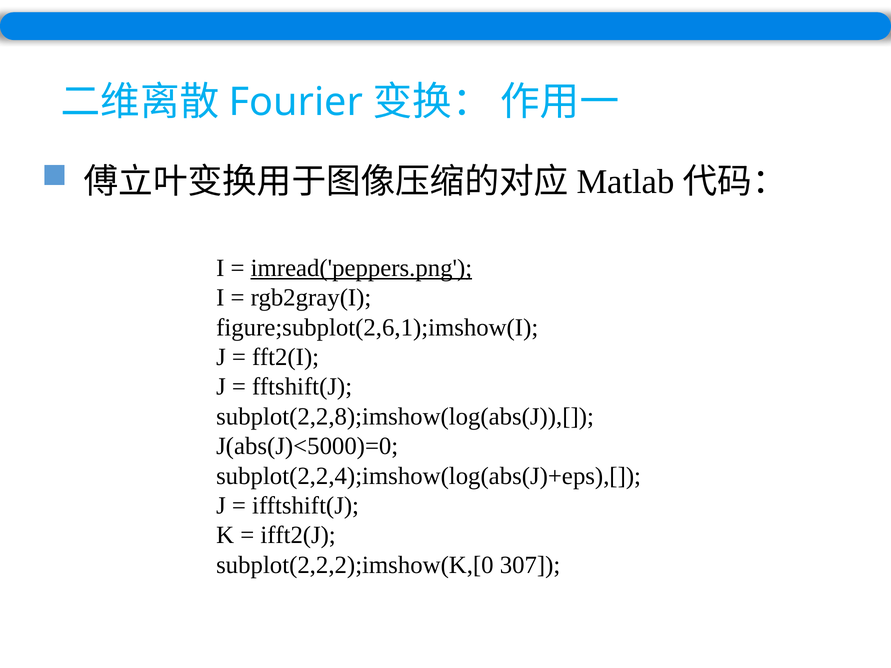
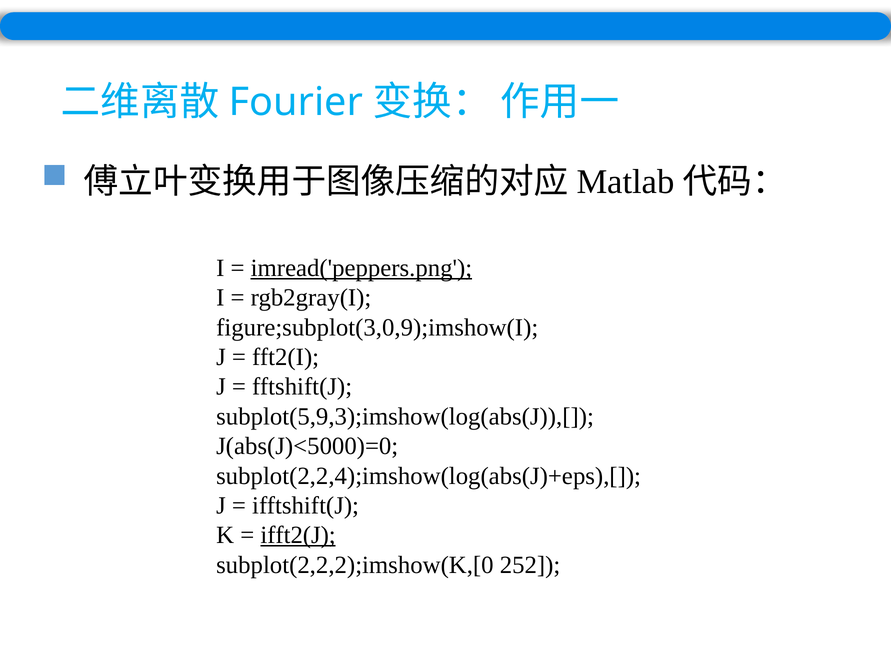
figure;subplot(2,6,1);imshow(I: figure;subplot(2,6,1);imshow(I -> figure;subplot(3,0,9);imshow(I
subplot(2,2,8);imshow(log(abs(J)),[: subplot(2,2,8);imshow(log(abs(J)),[ -> subplot(5,9,3);imshow(log(abs(J)),[
ifft2(J underline: none -> present
307: 307 -> 252
